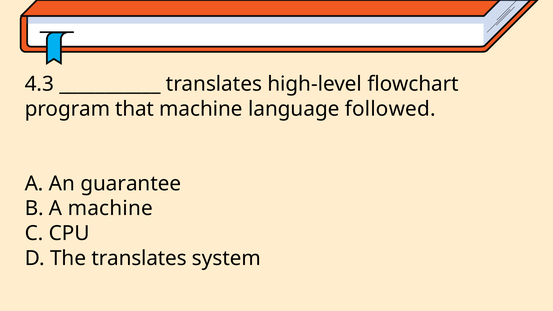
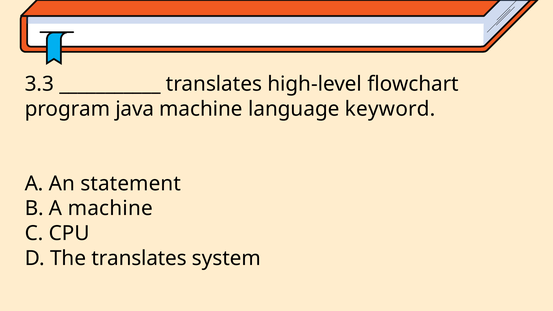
4.3: 4.3 -> 3.3
that: that -> java
followed: followed -> keyword
guarantee: guarantee -> statement
